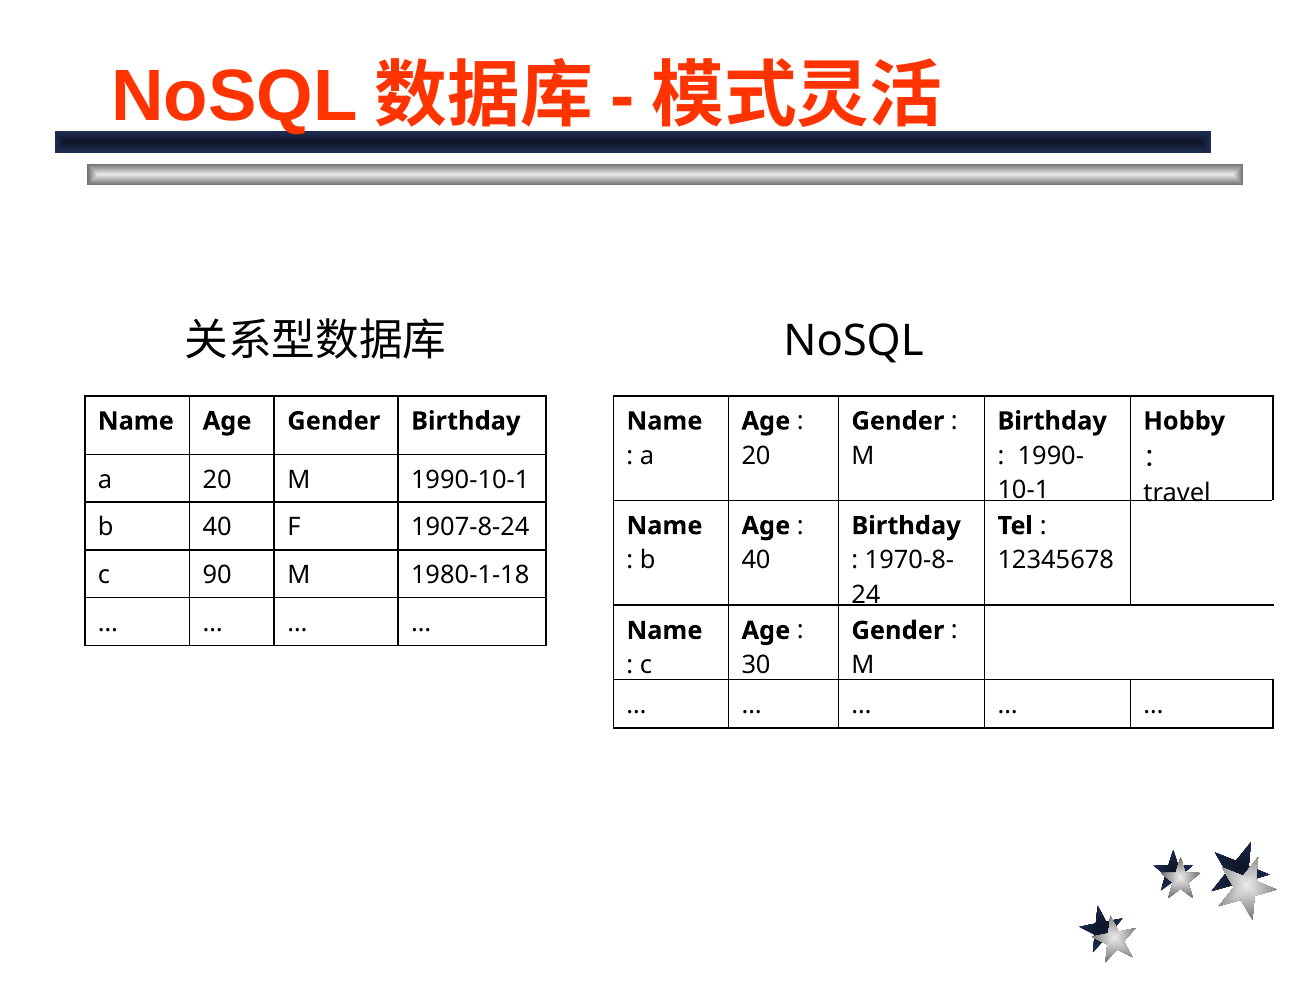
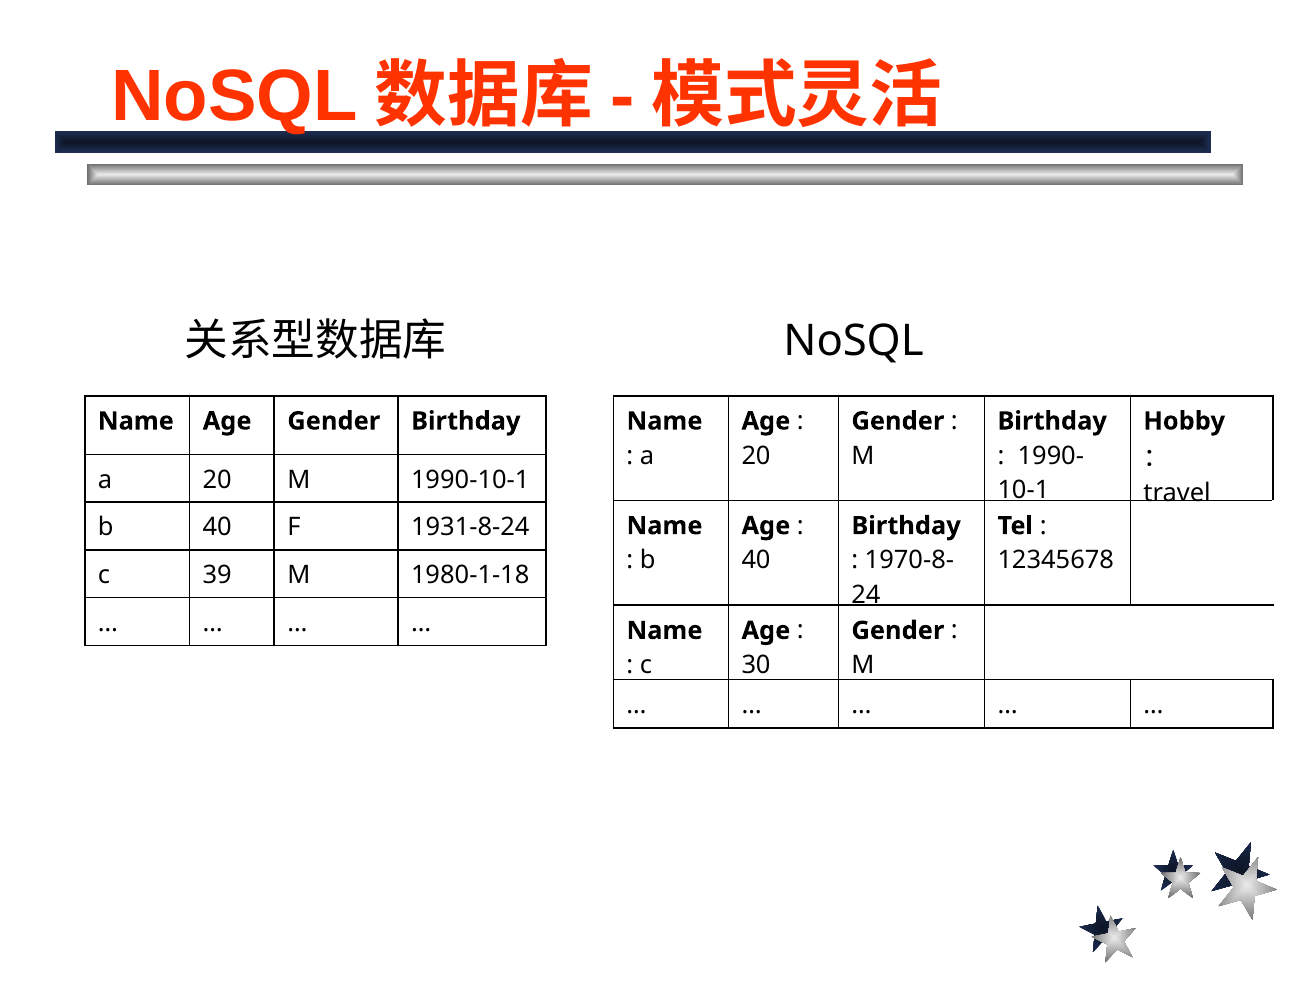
1907-8-24: 1907-8-24 -> 1931-8-24
90: 90 -> 39
